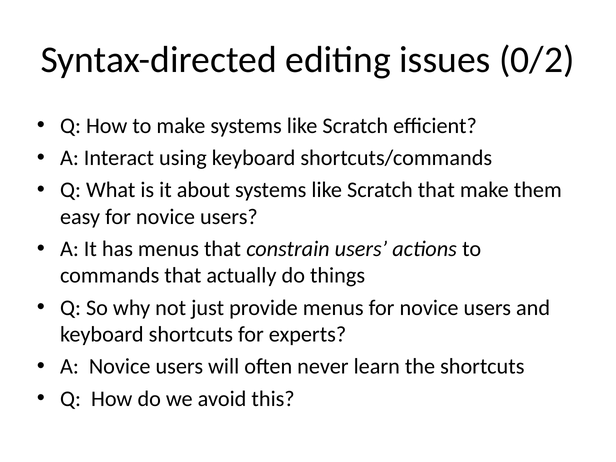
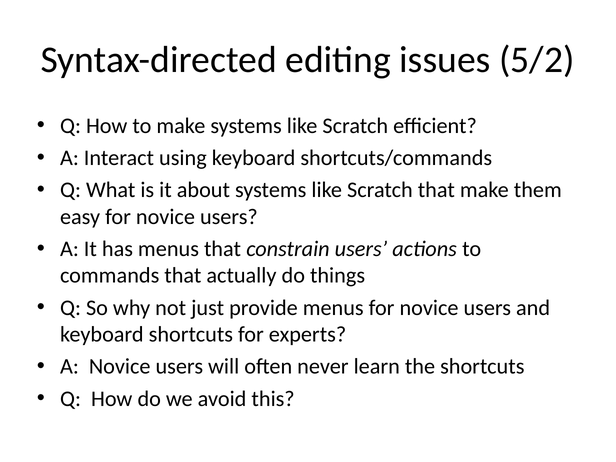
0/2: 0/2 -> 5/2
